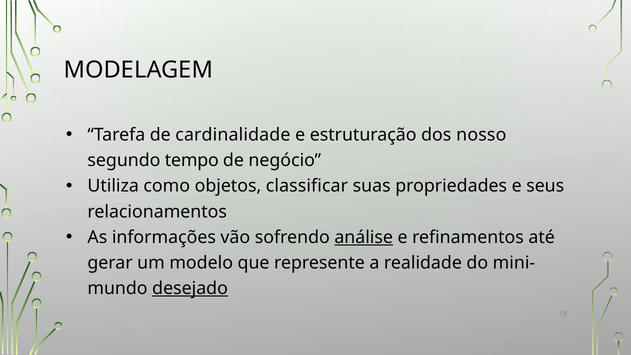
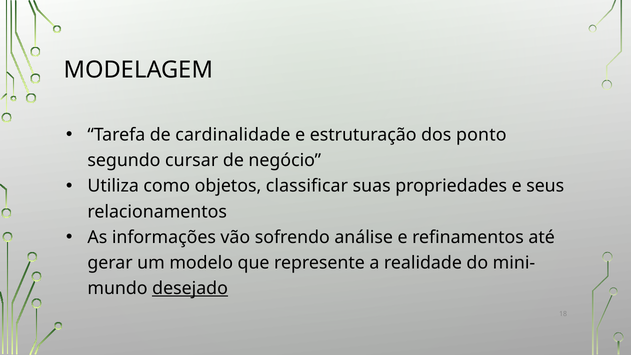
nosso: nosso -> ponto
tempo: tempo -> cursar
análise underline: present -> none
